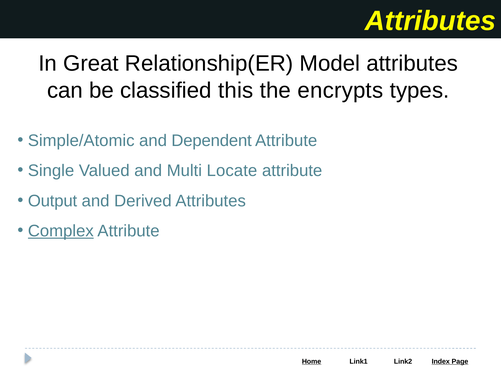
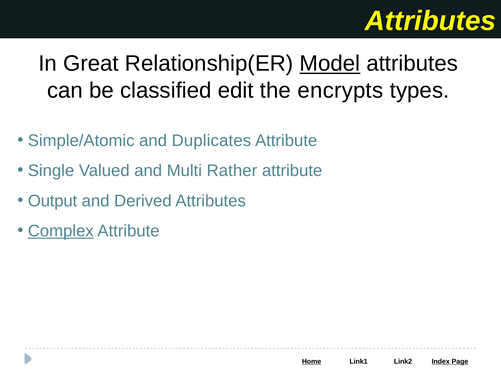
Model underline: none -> present
this: this -> edit
Dependent: Dependent -> Duplicates
Locate: Locate -> Rather
